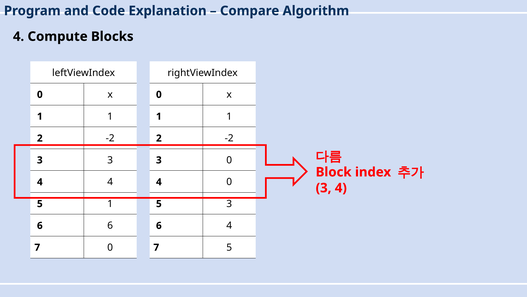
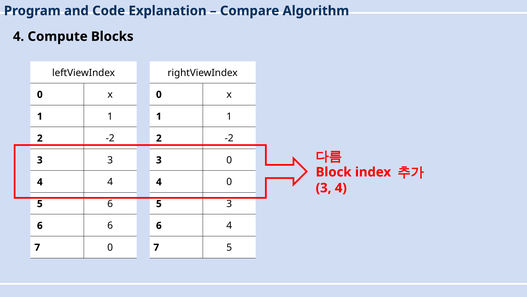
5 1: 1 -> 6
